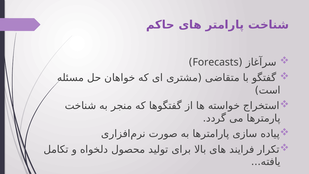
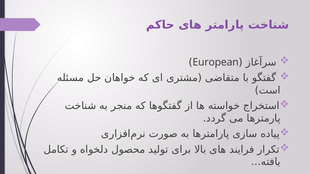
Forecasts: Forecasts -> European
